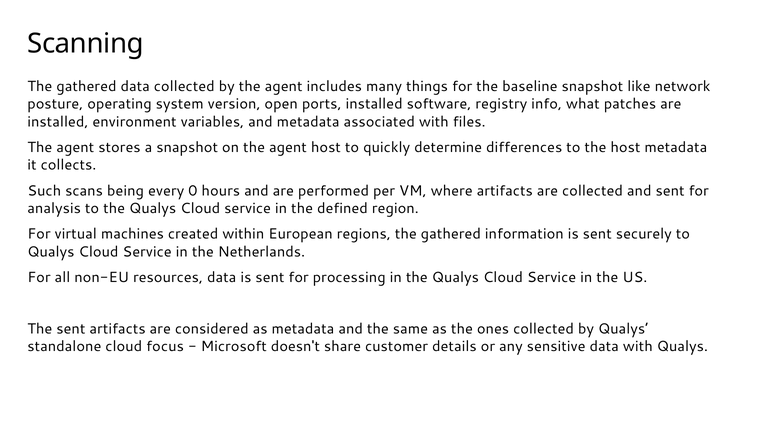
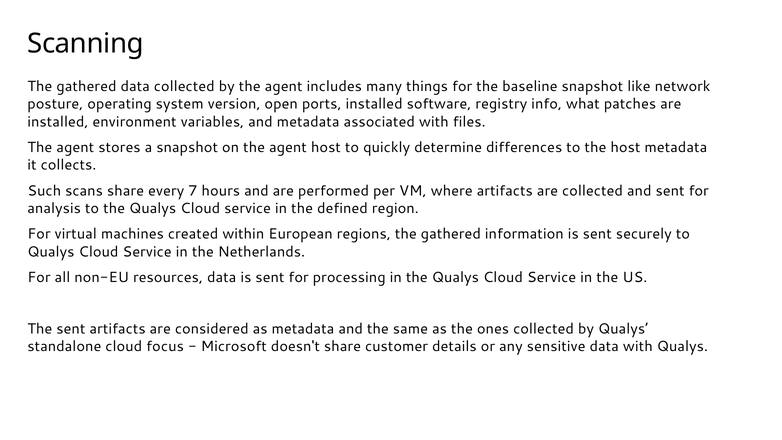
scans being: being -> share
0: 0 -> 7
